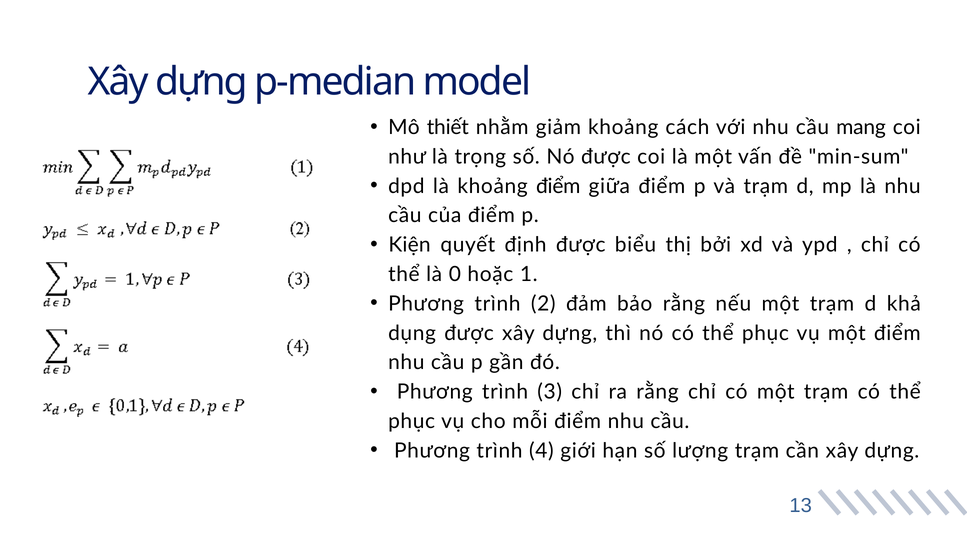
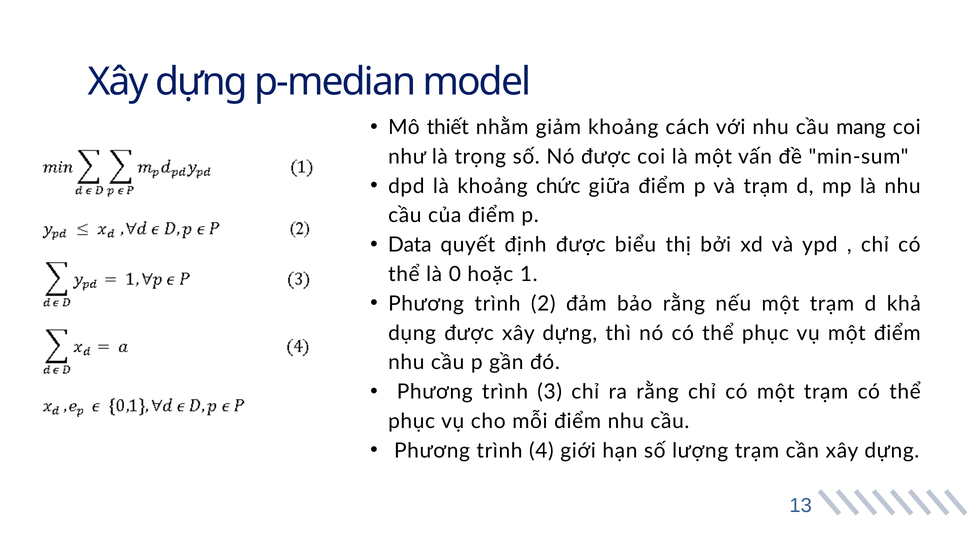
khoảng điểm: điểm -> chức
Kiện: Kiện -> Data
